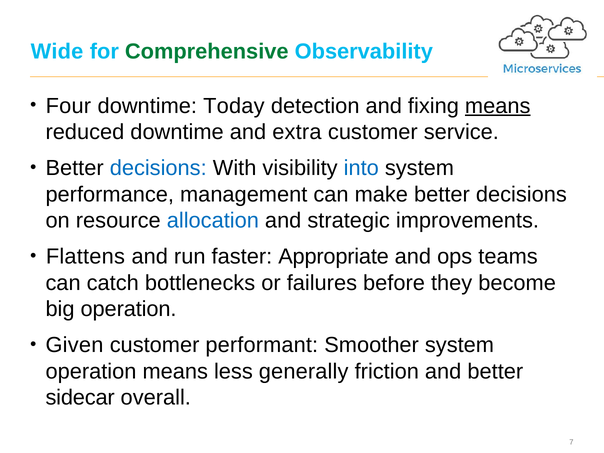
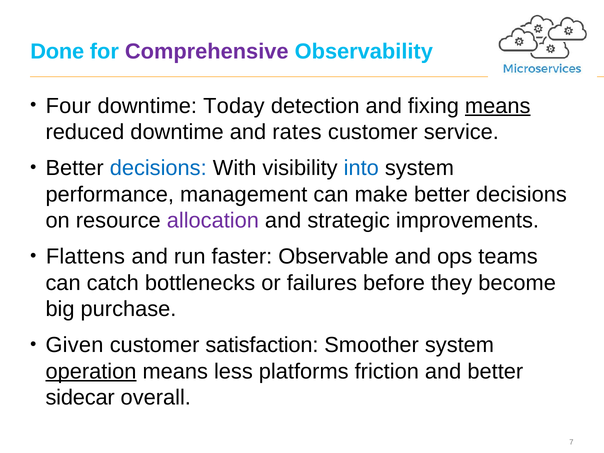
Wide: Wide -> Done
Comprehensive colour: green -> purple
extra: extra -> rates
allocation colour: blue -> purple
Appropriate: Appropriate -> Observable
big operation: operation -> purchase
performant: performant -> satisfaction
operation at (91, 371) underline: none -> present
generally: generally -> platforms
